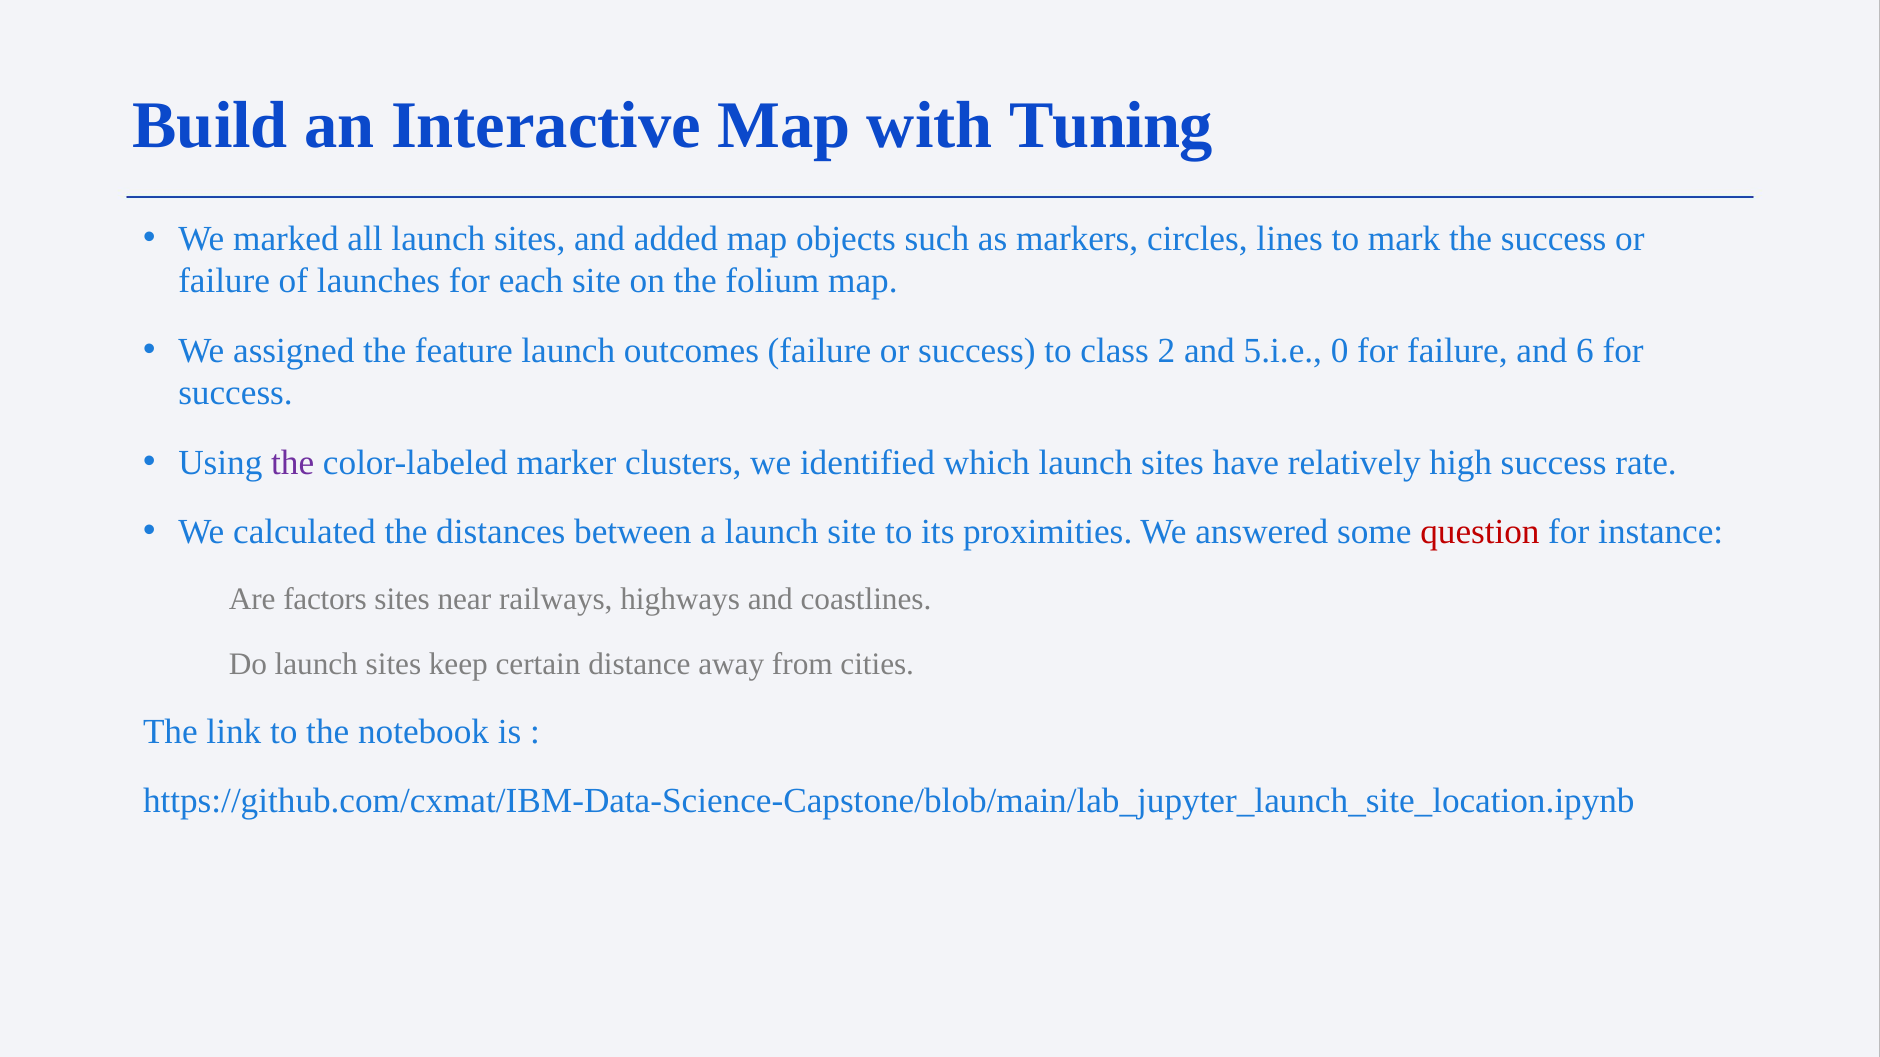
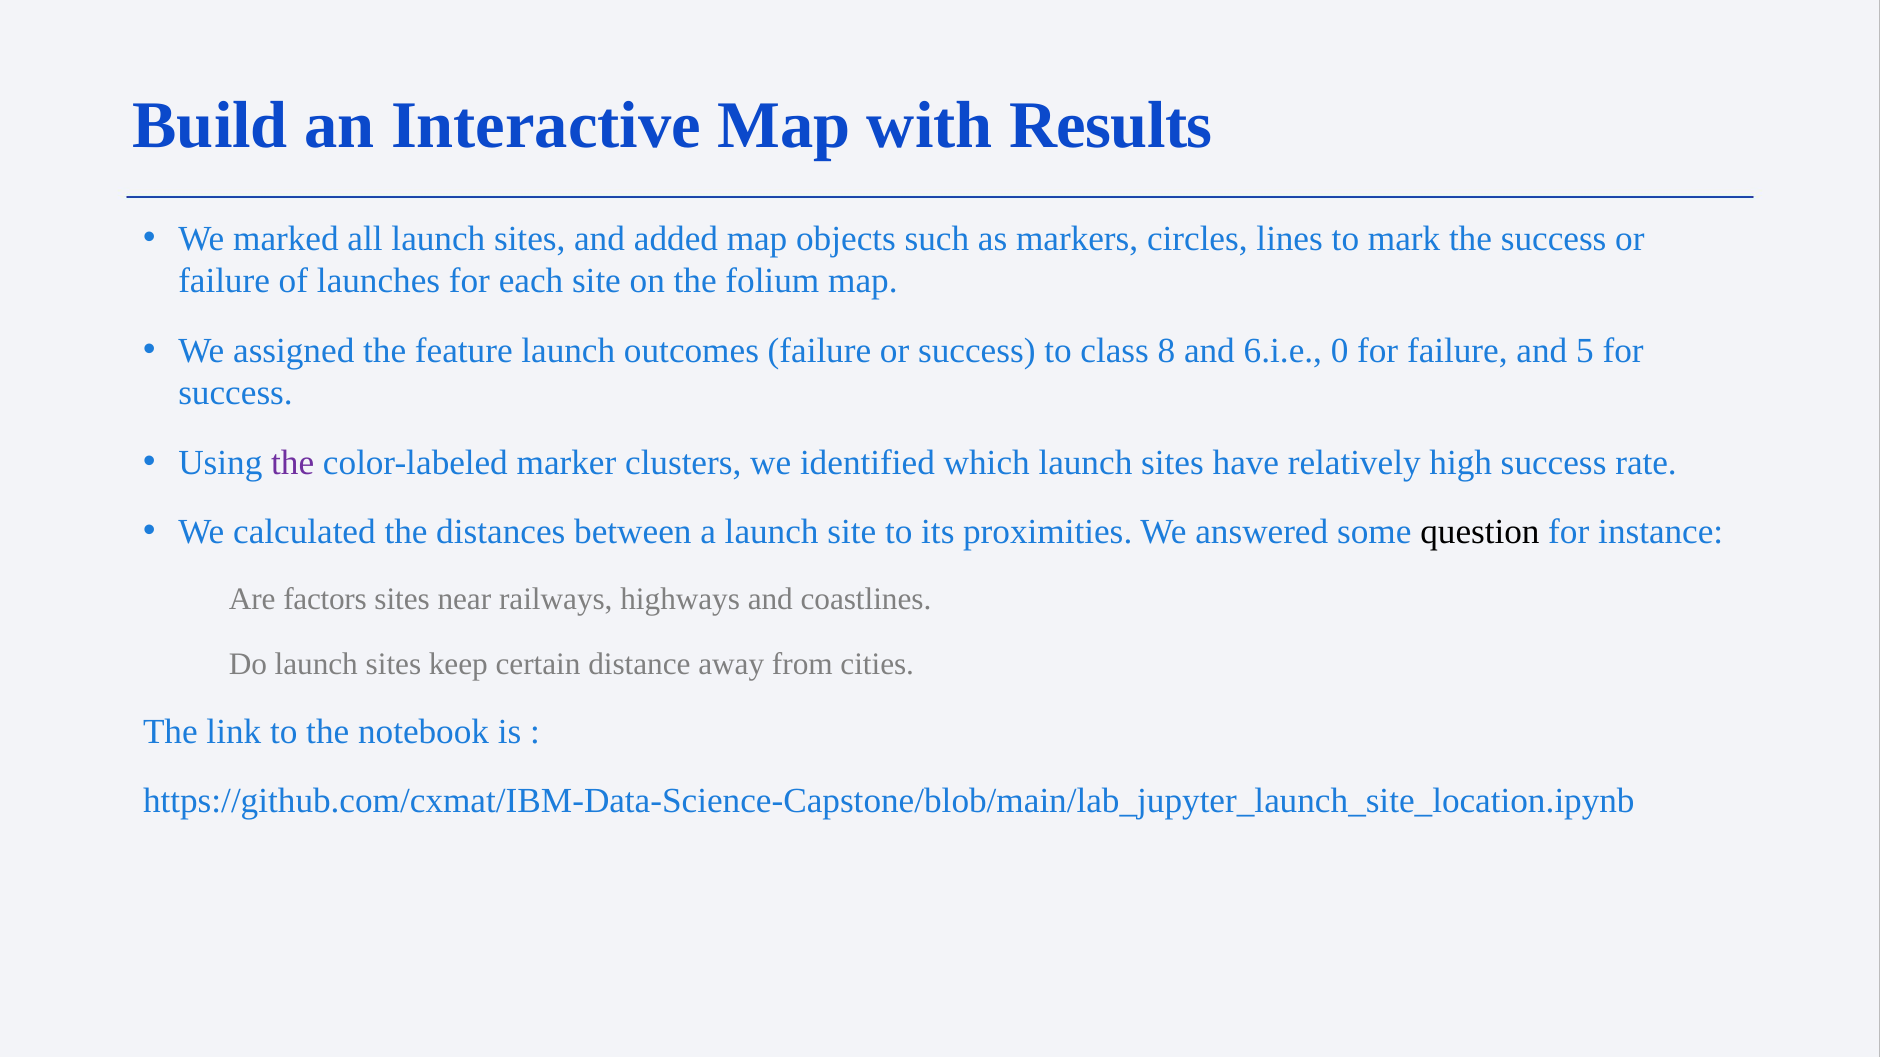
Tuning: Tuning -> Results
2: 2 -> 8
5.i.e: 5.i.e -> 6.i.e
6: 6 -> 5
question colour: red -> black
